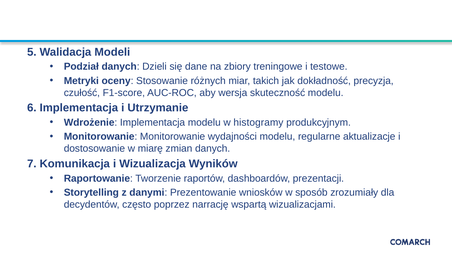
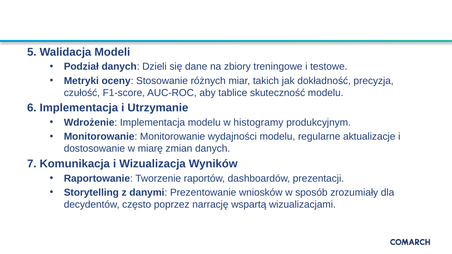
wersja: wersja -> tablice
